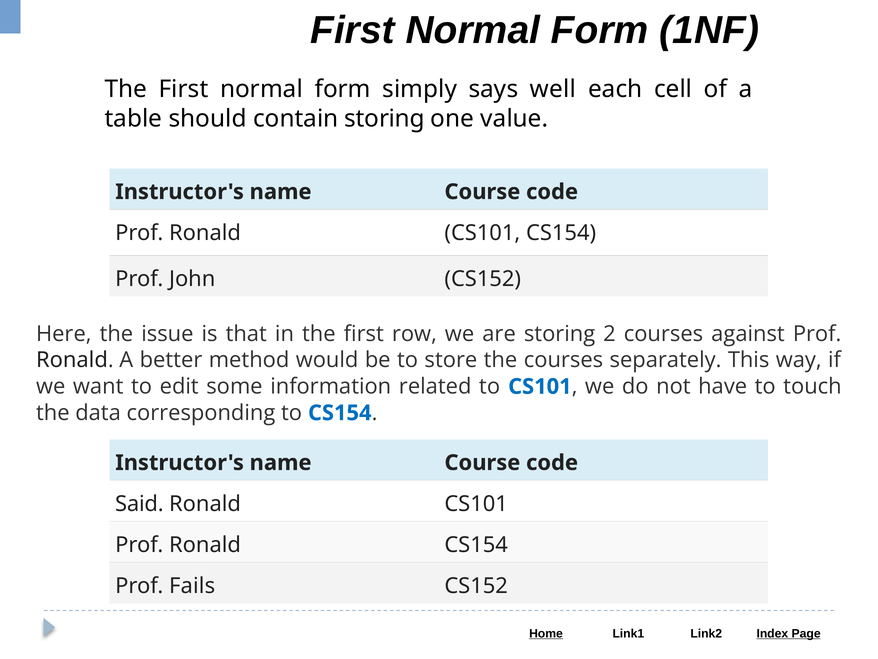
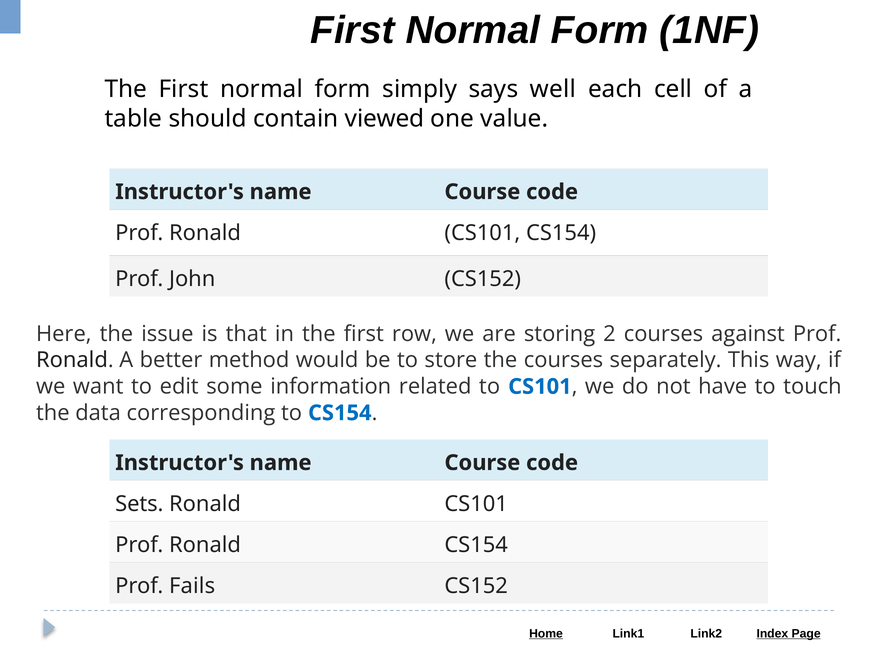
contain storing: storing -> viewed
Said: Said -> Sets
